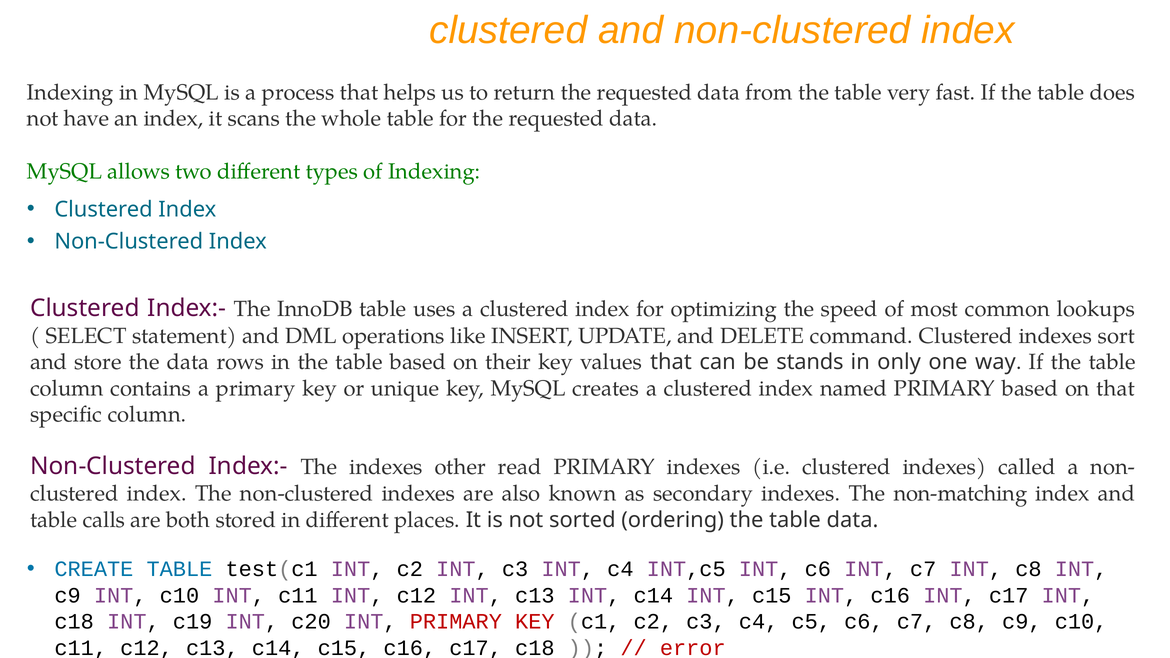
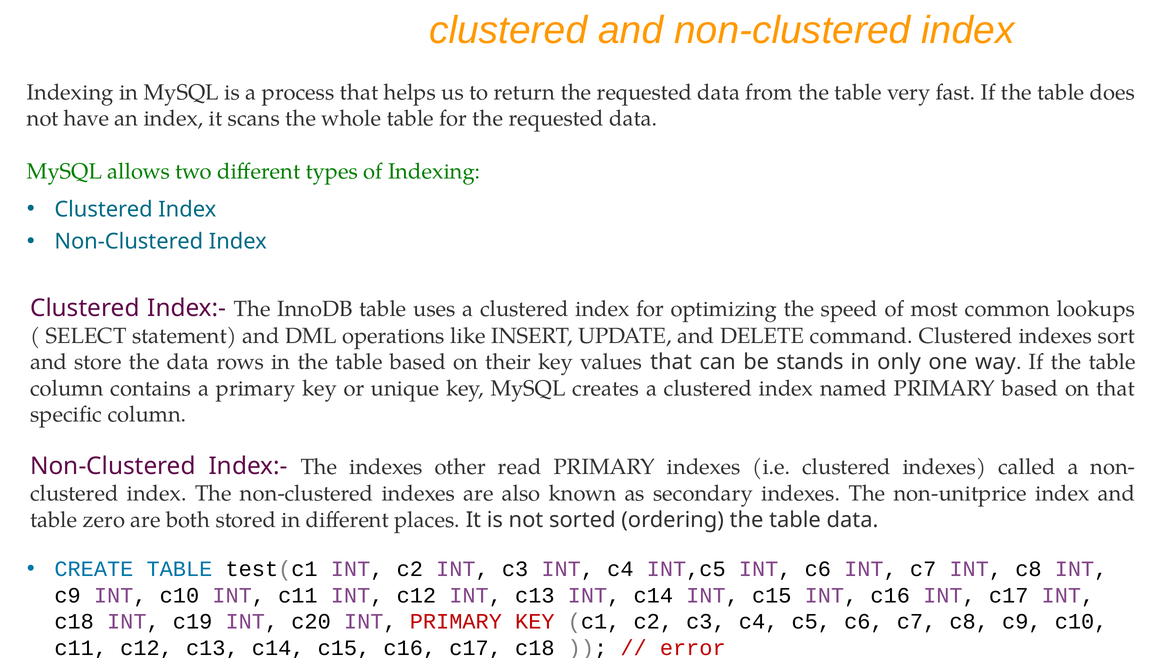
non-matching: non-matching -> non-unitprice
calls: calls -> zero
